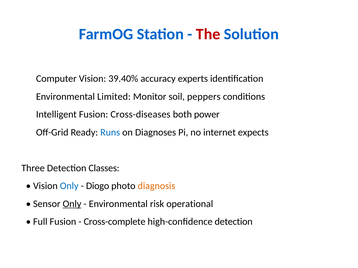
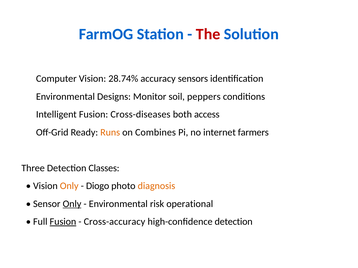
39.40%: 39.40% -> 28.74%
experts: experts -> sensors
Limited: Limited -> Designs
power: power -> access
Runs colour: blue -> orange
Diagnoses: Diagnoses -> Combines
expects: expects -> farmers
Only at (69, 186) colour: blue -> orange
Fusion at (63, 222) underline: none -> present
Cross-complete: Cross-complete -> Cross-accuracy
